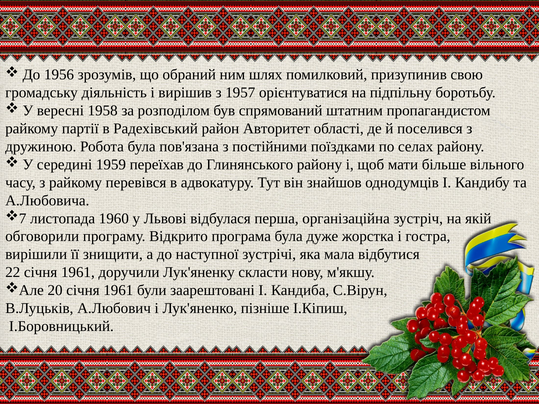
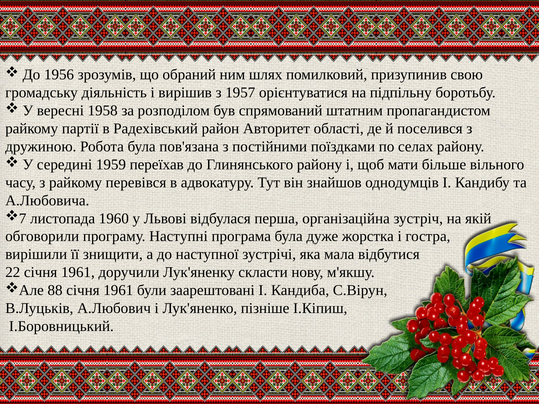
Відкрито: Відкрито -> Наступні
20: 20 -> 88
